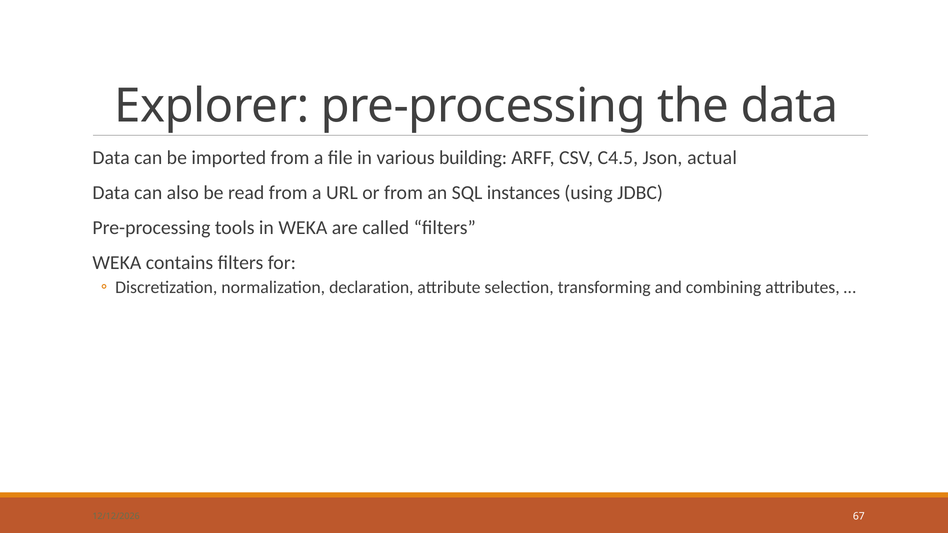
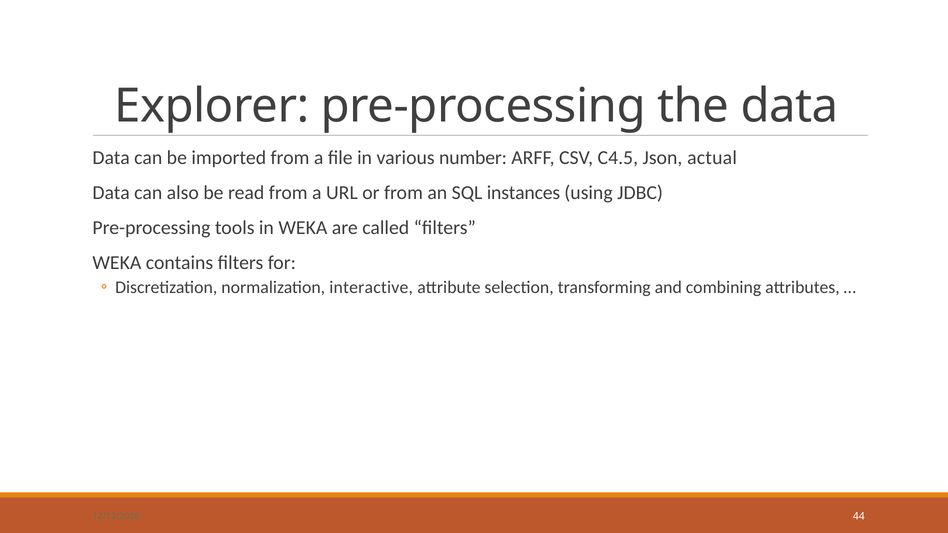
building: building -> number
declaration: declaration -> interactive
67: 67 -> 44
